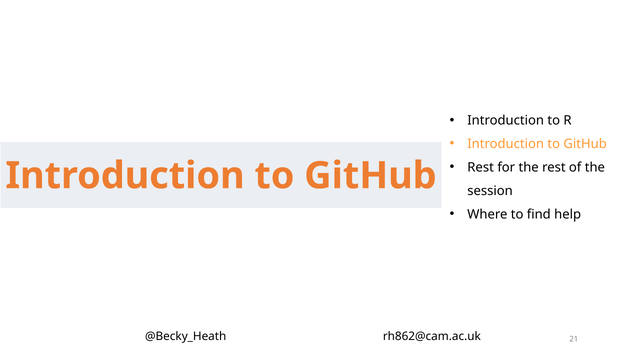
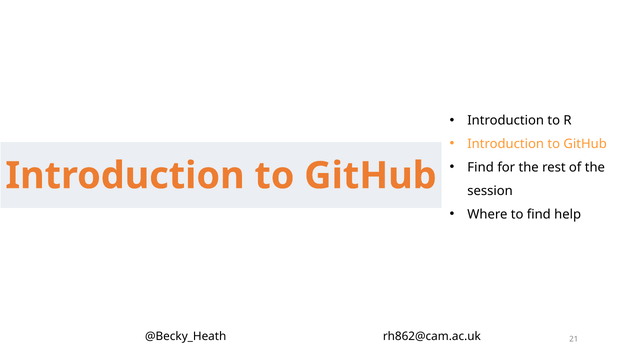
Rest at (481, 167): Rest -> Find
